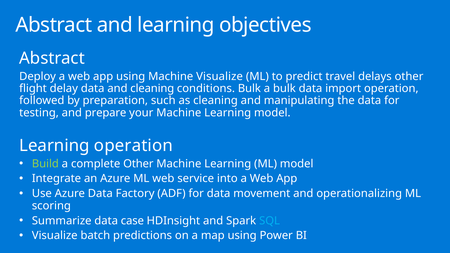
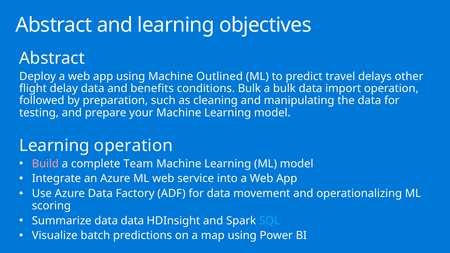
Machine Visualize: Visualize -> Outlined
and cleaning: cleaning -> benefits
Build colour: light green -> pink
complete Other: Other -> Team
data case: case -> data
